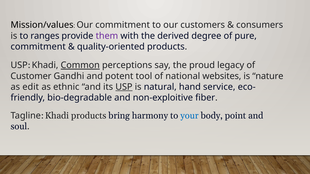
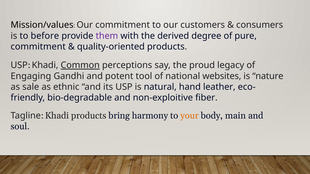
ranges: ranges -> before
Customer: Customer -> Engaging
edit: edit -> sale
USP at (124, 87) underline: present -> none
service: service -> leather
your colour: blue -> orange
point: point -> main
